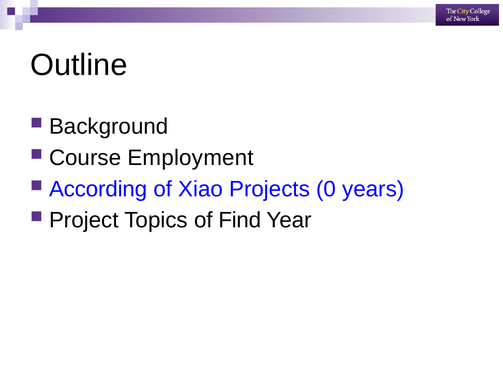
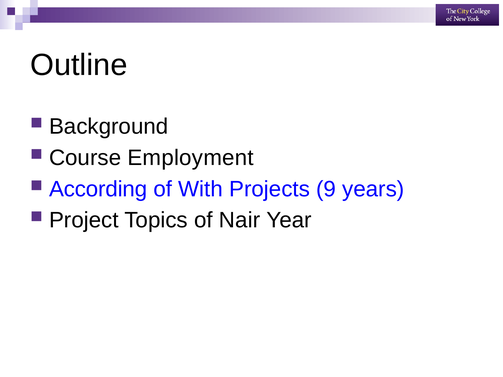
Xiao: Xiao -> With
0: 0 -> 9
Find: Find -> Nair
